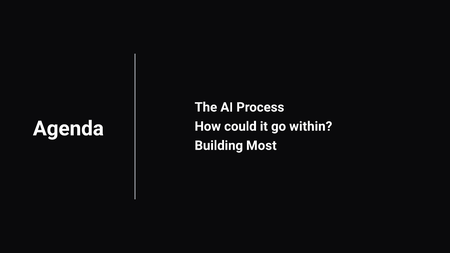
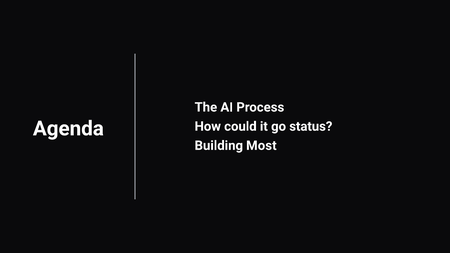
within: within -> status
